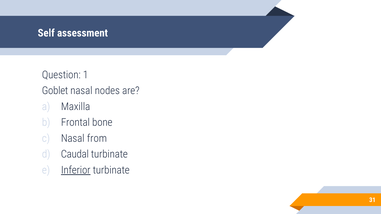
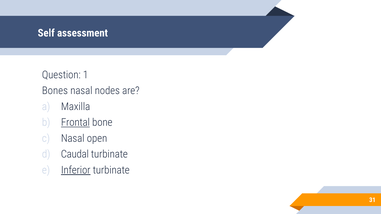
Goblet: Goblet -> Bones
Frontal underline: none -> present
from: from -> open
